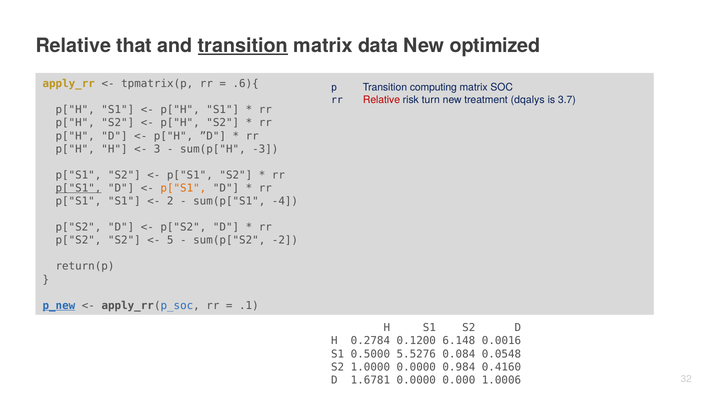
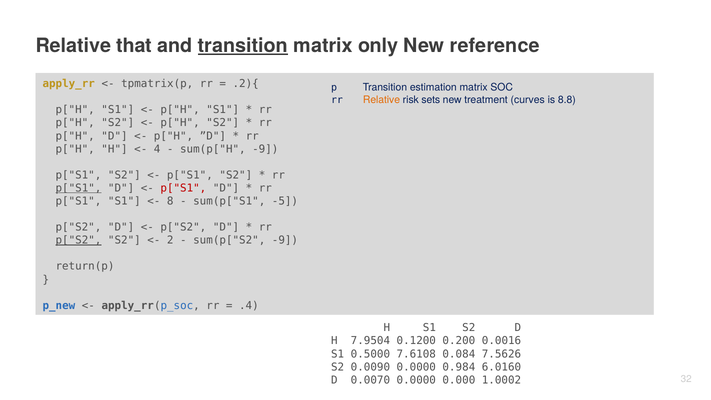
data: data -> only
optimized: optimized -> reference
.6){: .6){ -> .2){
computing: computing -> estimation
Relative at (381, 100) colour: red -> orange
turn: turn -> sets
dqalys: dqalys -> curves
3.7: 3.7 -> 8.8
3: 3 -> 4
sum(p["H -3: -3 -> -9
p["S1 at (183, 188) colour: orange -> red
2: 2 -> 8
-4: -4 -> -5
p["S2 at (78, 240) underline: none -> present
5: 5 -> 2
sum(p["S2 -2: -2 -> -9
p_new underline: present -> none
.1: .1 -> .4
0.2784: 0.2784 -> 7.9504
6.148: 6.148 -> 0.200
5.5276: 5.5276 -> 7.6108
0.0548: 0.0548 -> 7.5626
1.0000: 1.0000 -> 0.0090
0.4160: 0.4160 -> 6.0160
1.6781: 1.6781 -> 0.0070
1.0006: 1.0006 -> 1.0002
